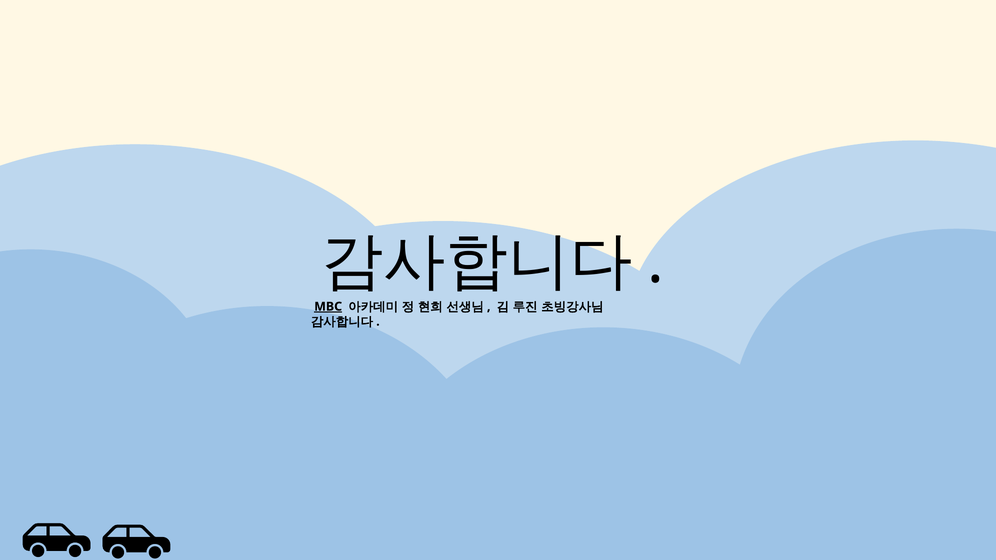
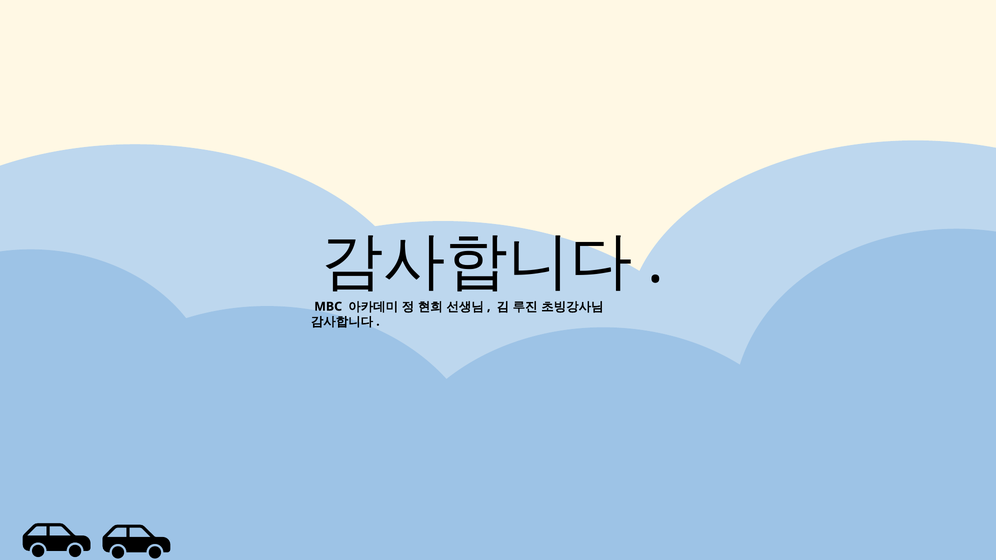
MBC underline: present -> none
